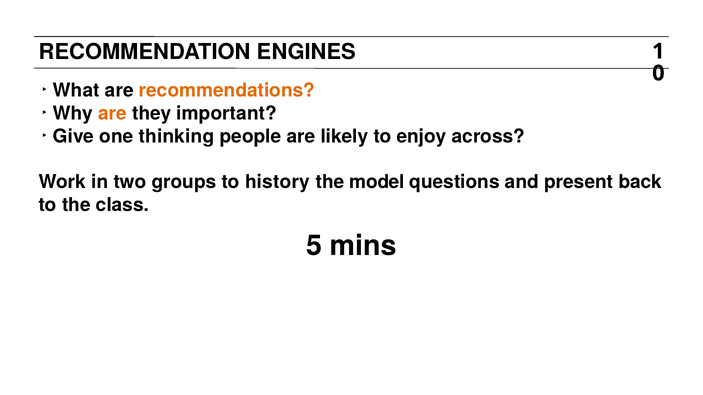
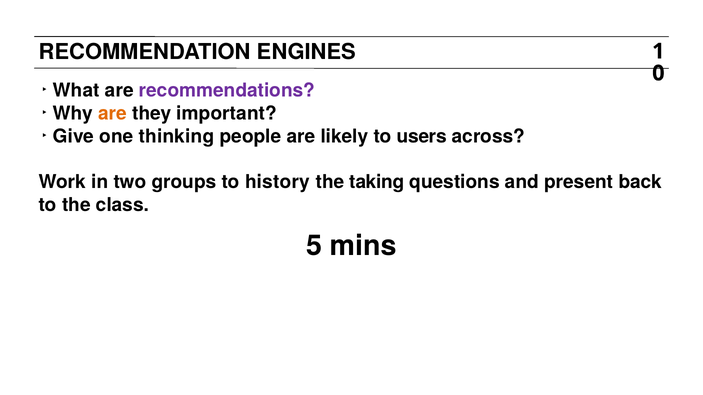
recommendations colour: orange -> purple
enjoy: enjoy -> users
model: model -> taking
